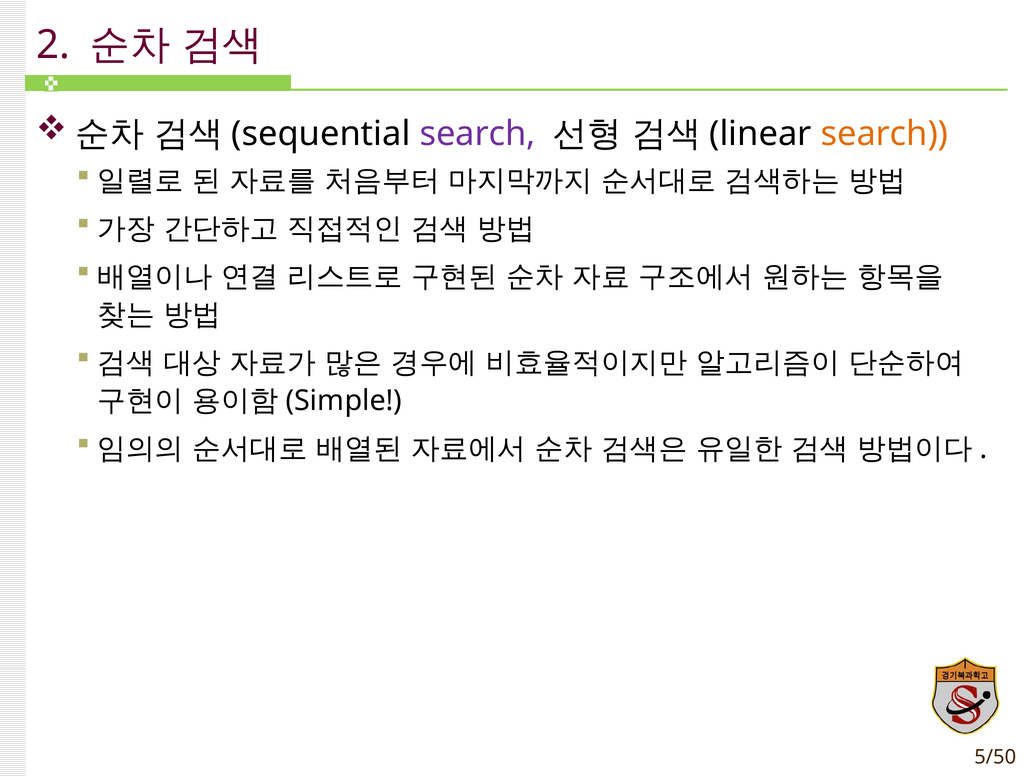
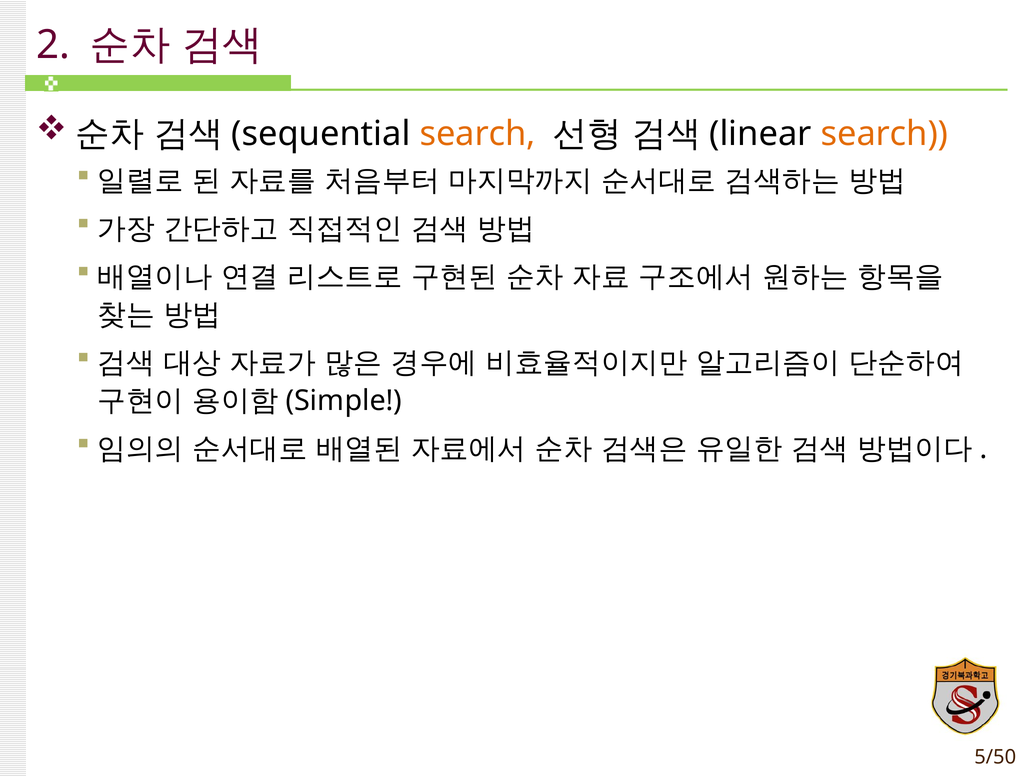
search at (478, 134) colour: purple -> orange
